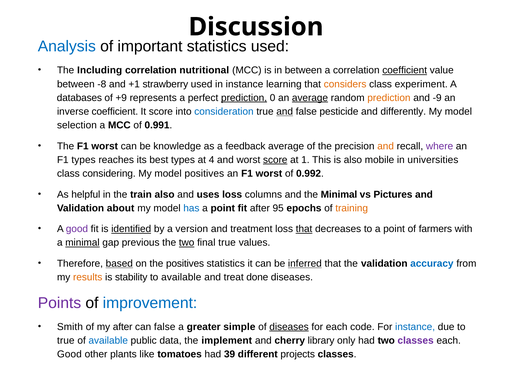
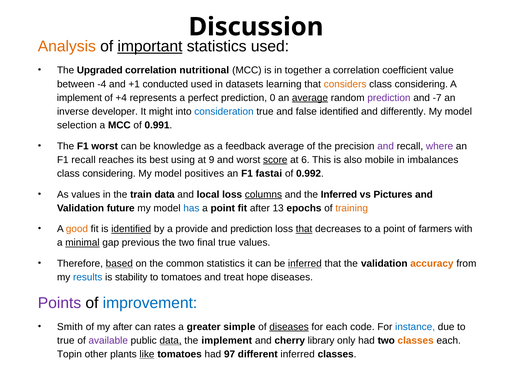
Analysis colour: blue -> orange
important underline: none -> present
Including: Including -> Upgraded
in between: between -> together
coefficient at (405, 70) underline: present -> none
-8: -8 -> -4
strawberry: strawberry -> conducted
in instance: instance -> datasets
experiment at (421, 84): experiment -> considering
databases at (79, 98): databases -> implement
+9: +9 -> +4
prediction at (244, 98) underline: present -> none
prediction at (389, 98) colour: orange -> purple
-9: -9 -> -7
inverse coefficient: coefficient -> developer
It score: score -> might
and at (285, 112) underline: present -> none
false pesticide: pesticide -> identified
and at (386, 146) colour: orange -> purple
F1 types: types -> recall
best types: types -> using
4: 4 -> 9
1: 1 -> 6
universities: universities -> imbalances
an F1 worst: worst -> fastai
As helpful: helpful -> values
train also: also -> data
uses: uses -> local
columns underline: none -> present
the Minimal: Minimal -> Inferred
about: about -> future
95: 95 -> 13
good at (77, 229) colour: purple -> orange
version: version -> provide
and treatment: treatment -> prediction
two at (187, 243) underline: present -> none
the positives: positives -> common
accuracy colour: blue -> orange
results colour: orange -> blue
to available: available -> tomatoes
done: done -> hope
can false: false -> rates
available at (108, 341) colour: blue -> purple
data at (171, 341) underline: none -> present
classes at (416, 341) colour: purple -> orange
Good at (69, 354): Good -> Topin
like underline: none -> present
39: 39 -> 97
different projects: projects -> inferred
